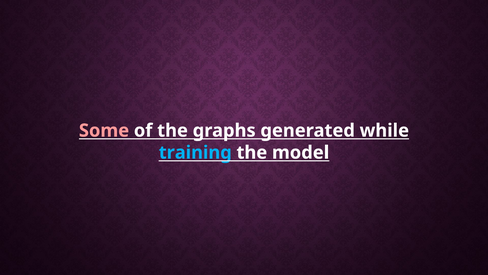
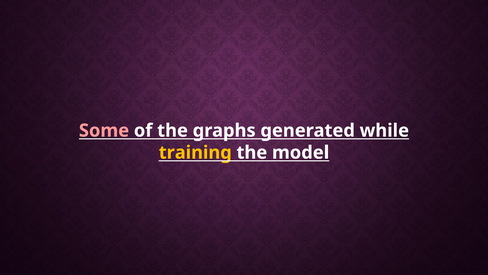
training colour: light blue -> yellow
